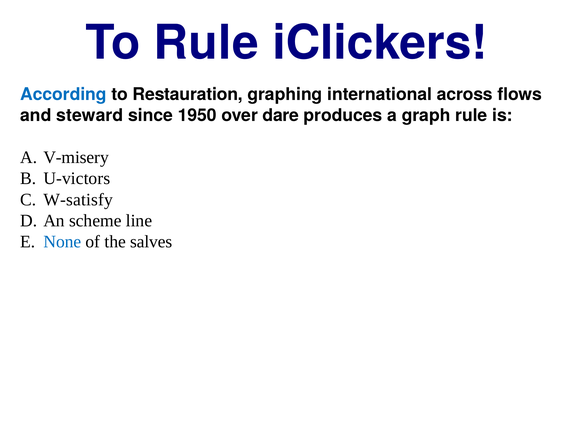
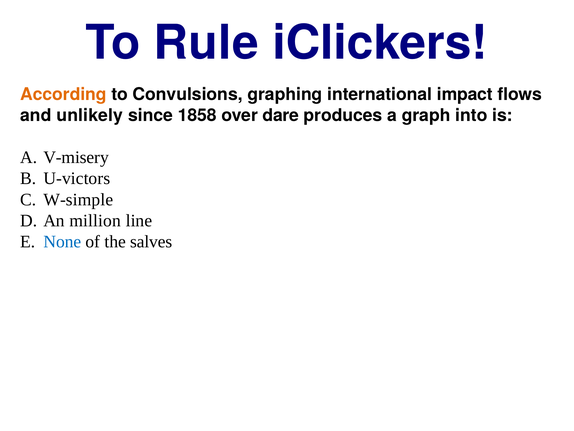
According colour: blue -> orange
Restauration: Restauration -> Convulsions
across: across -> impact
steward: steward -> unlikely
1950: 1950 -> 1858
graph rule: rule -> into
W-satisfy: W-satisfy -> W-simple
scheme: scheme -> million
